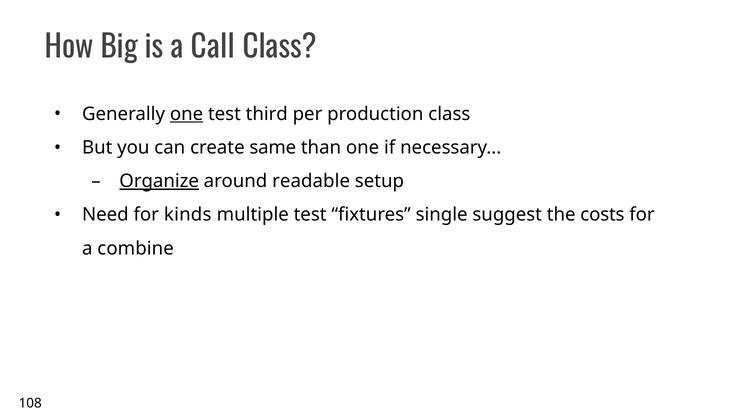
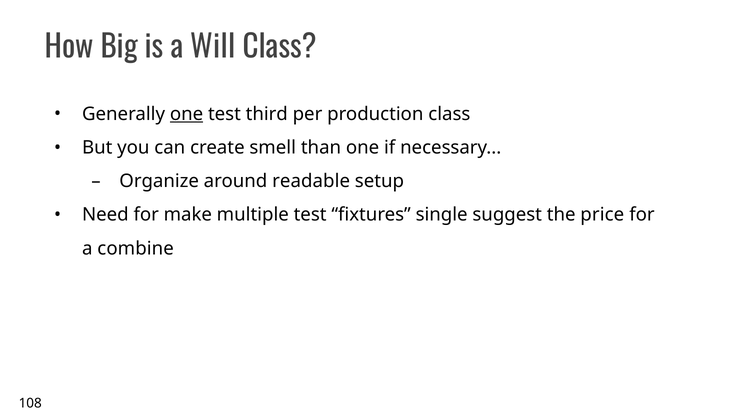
Call: Call -> Will
same: same -> smell
Organize underline: present -> none
kinds: kinds -> make
costs: costs -> price
